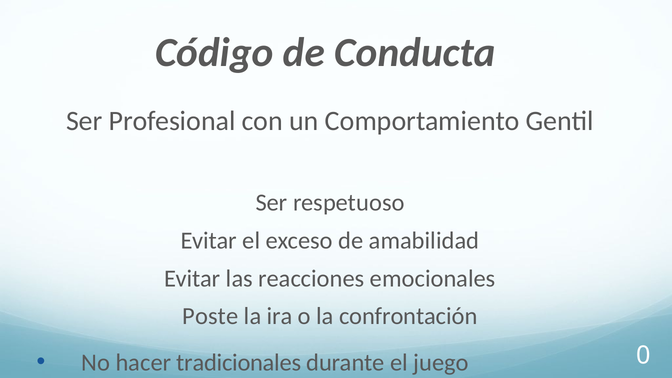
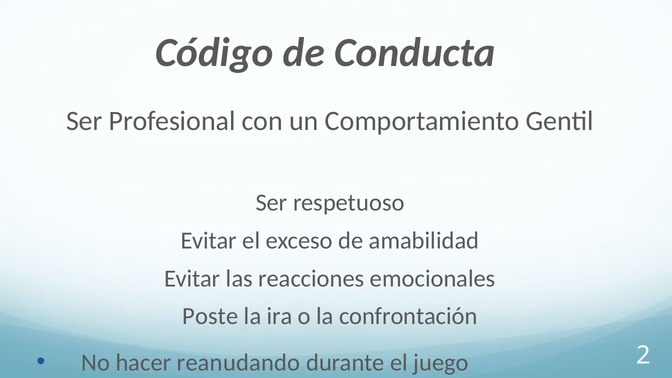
tradicionales: tradicionales -> reanudando
0: 0 -> 2
